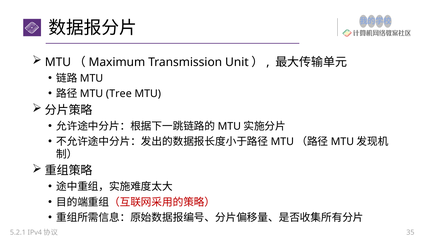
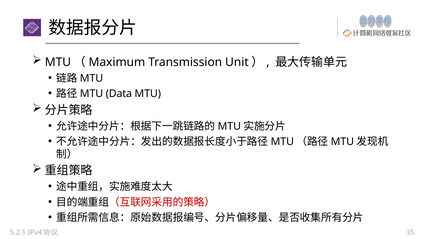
Tree: Tree -> Data
